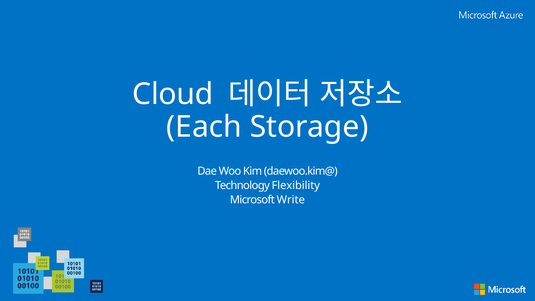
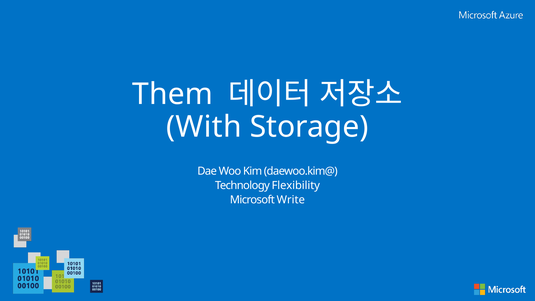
Cloud: Cloud -> Them
Each: Each -> With
